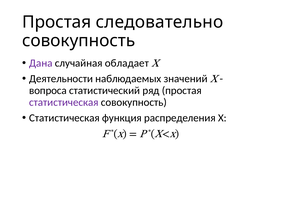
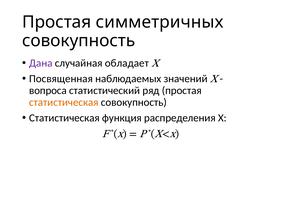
следовательно: следовательно -> симметричных
Деятельности: Деятельности -> Посвященная
статистическая at (64, 103) colour: purple -> orange
